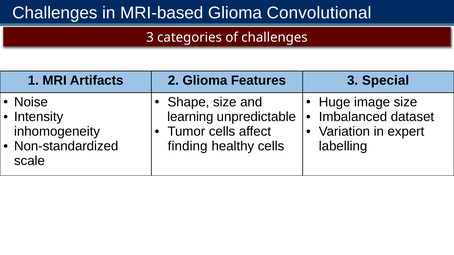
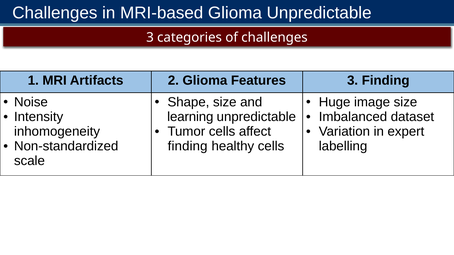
Glioma Convolutional: Convolutional -> Unpredictable
3 Special: Special -> Finding
